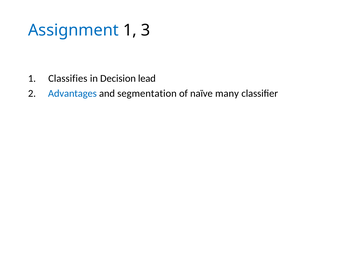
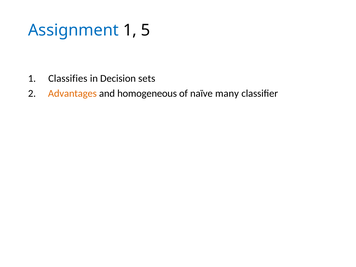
3: 3 -> 5
lead: lead -> sets
Advantages colour: blue -> orange
segmentation: segmentation -> homogeneous
